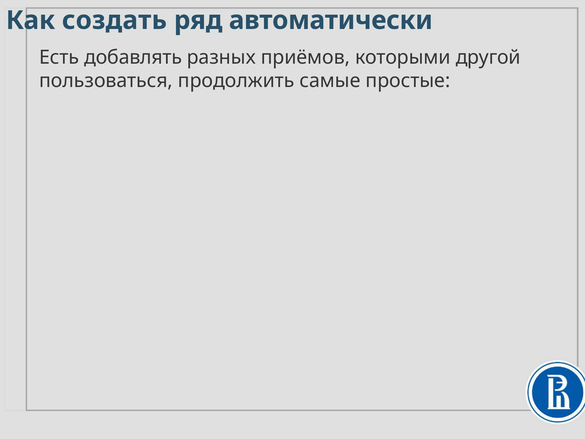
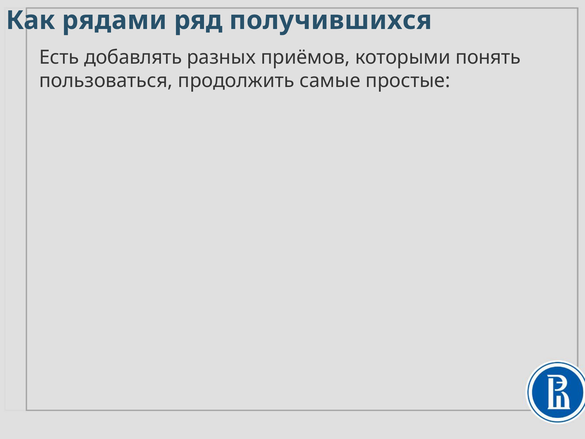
создать: создать -> рядами
автоматически: автоматически -> получившихся
другой: другой -> понять
